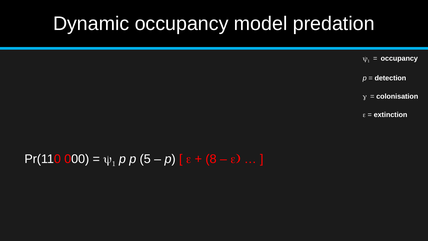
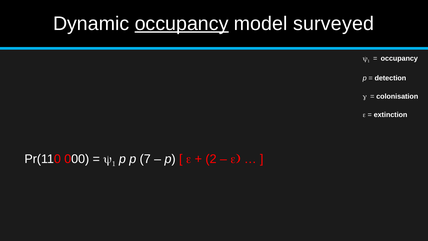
occupancy at (182, 24) underline: none -> present
predation: predation -> surveyed
5: 5 -> 7
8: 8 -> 2
